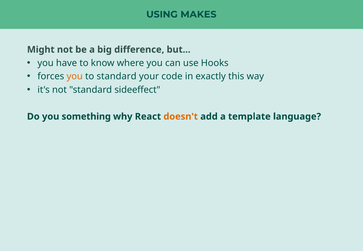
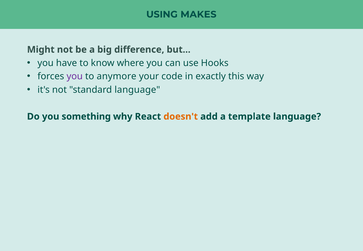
you at (75, 76) colour: orange -> purple
to standard: standard -> anymore
standard sideeffect: sideeffect -> language
